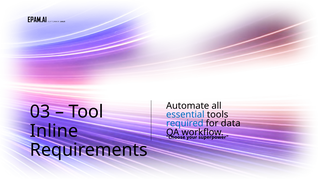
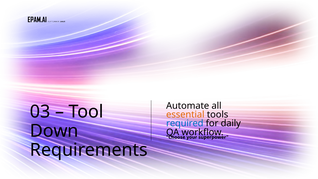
essential colour: blue -> orange
data: data -> daily
Inline: Inline -> Down
